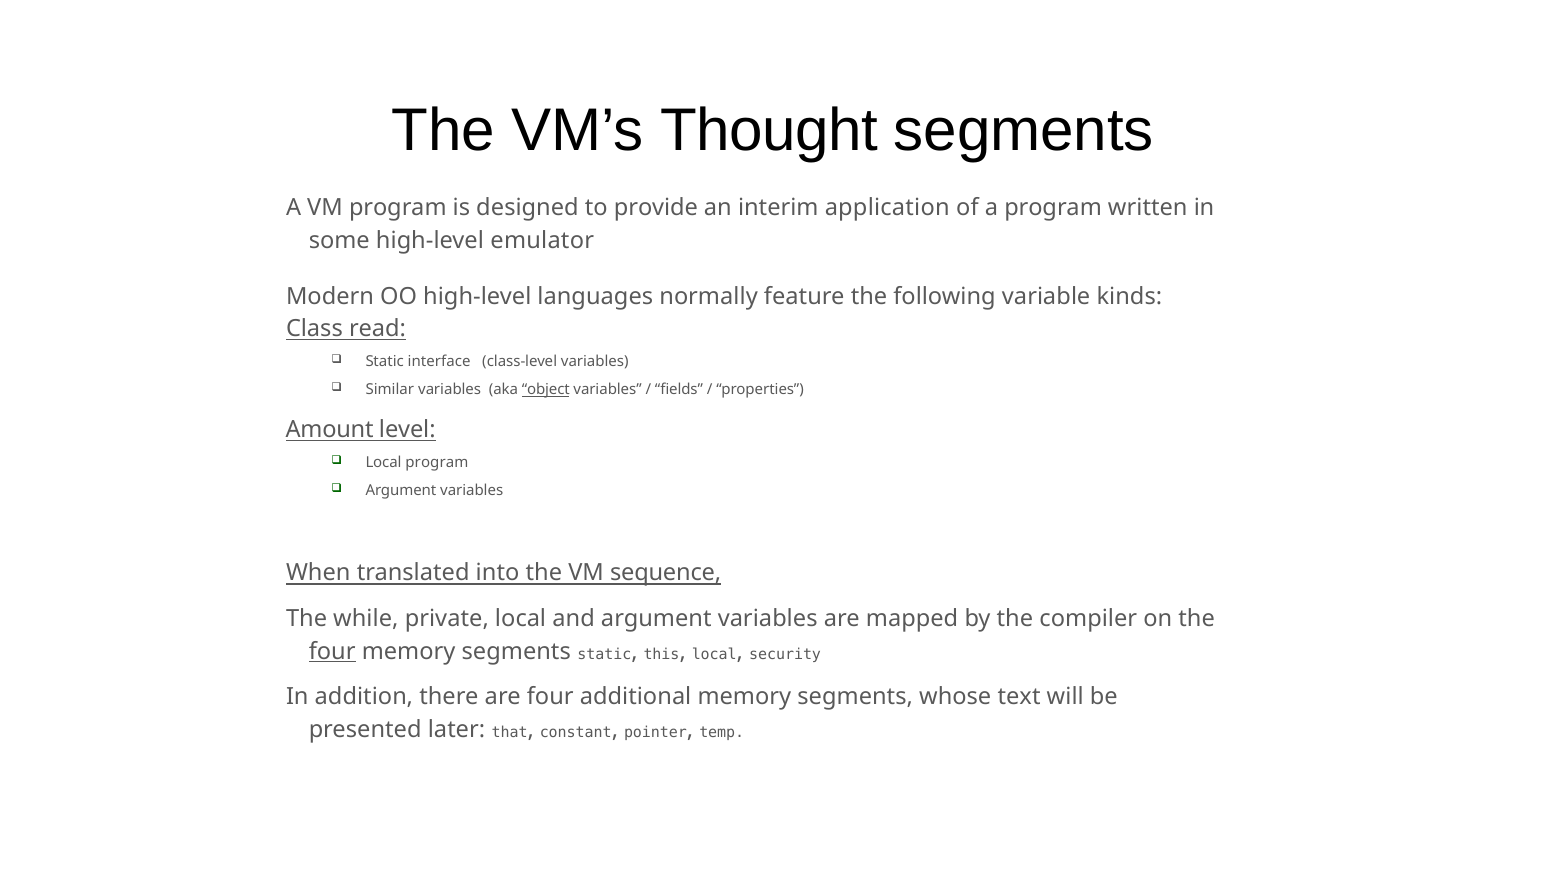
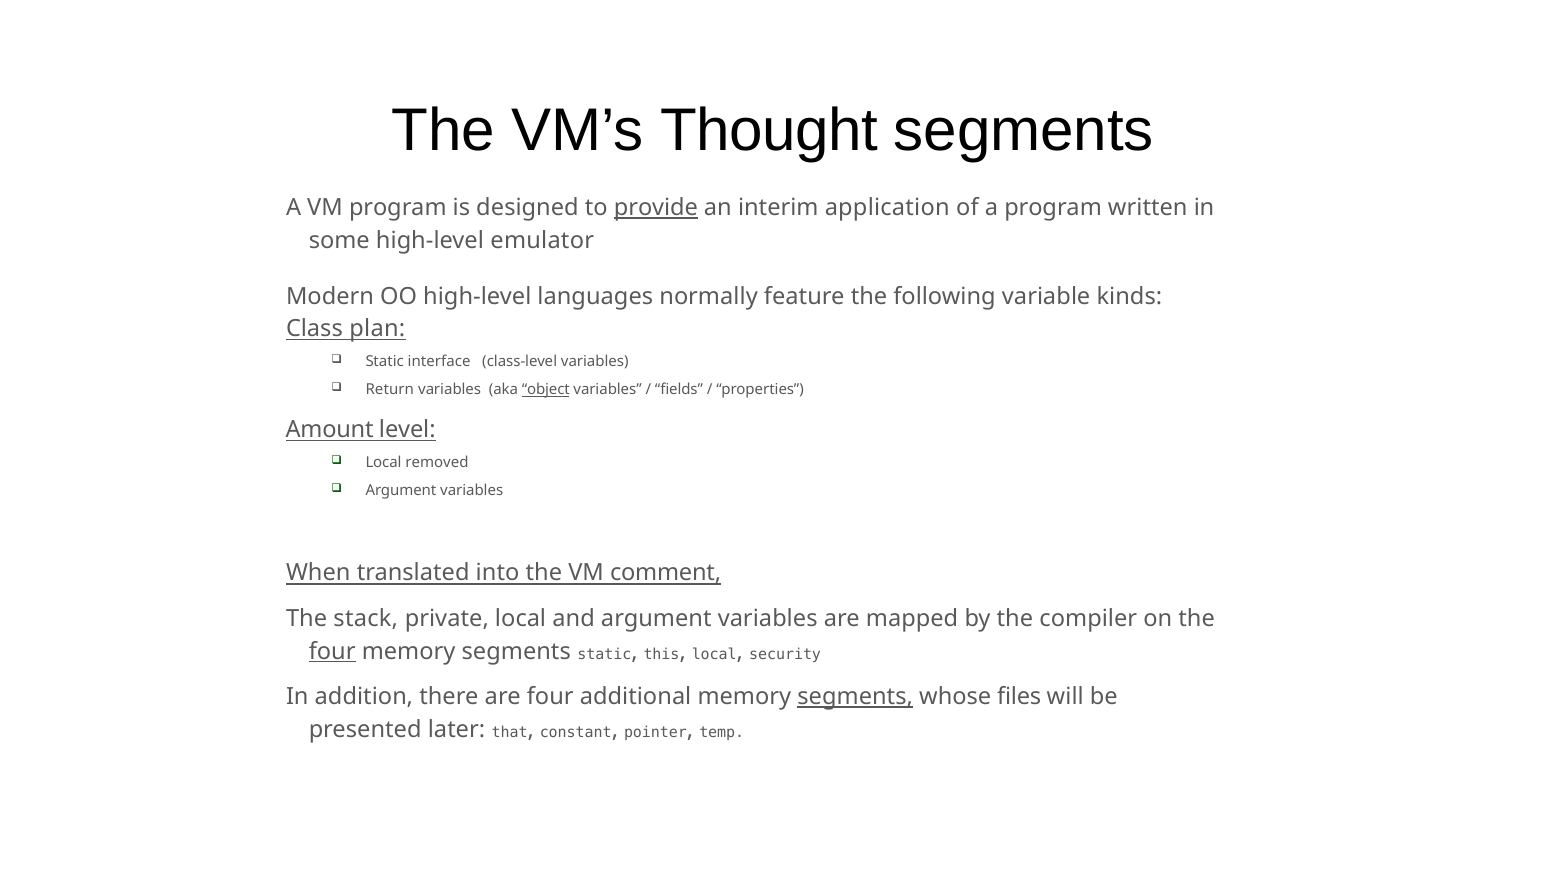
provide underline: none -> present
read: read -> plan
Similar: Similar -> Return
Local program: program -> removed
sequence: sequence -> comment
while: while -> stack
segments at (855, 696) underline: none -> present
text: text -> files
